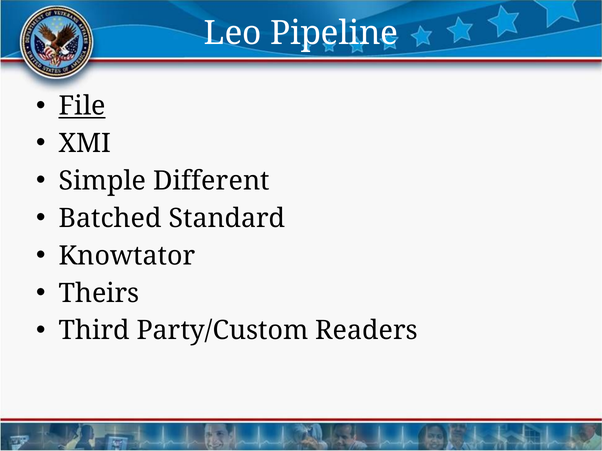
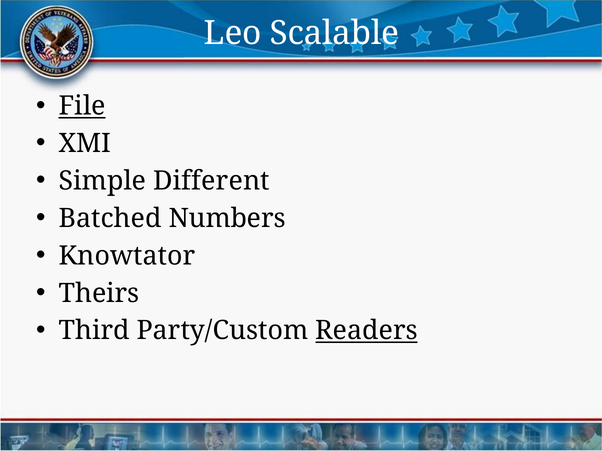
Pipeline: Pipeline -> Scalable
Standard: Standard -> Numbers
Readers underline: none -> present
